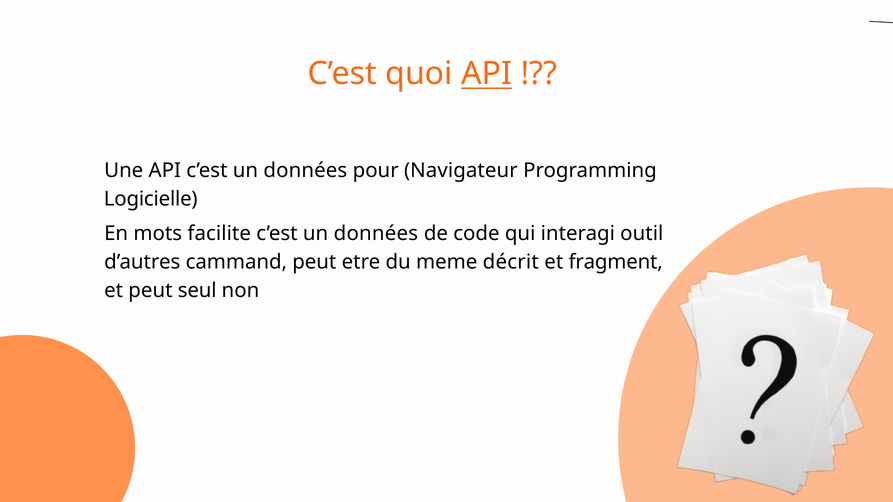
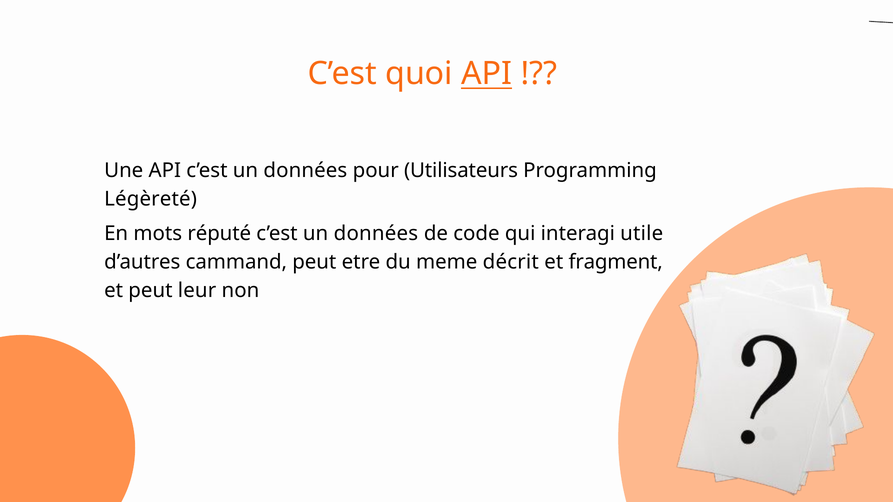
Navigateur: Navigateur -> Utilisateurs
Logicielle: Logicielle -> Légèreté
facilite: facilite -> réputé
outil: outil -> utile
seul: seul -> leur
